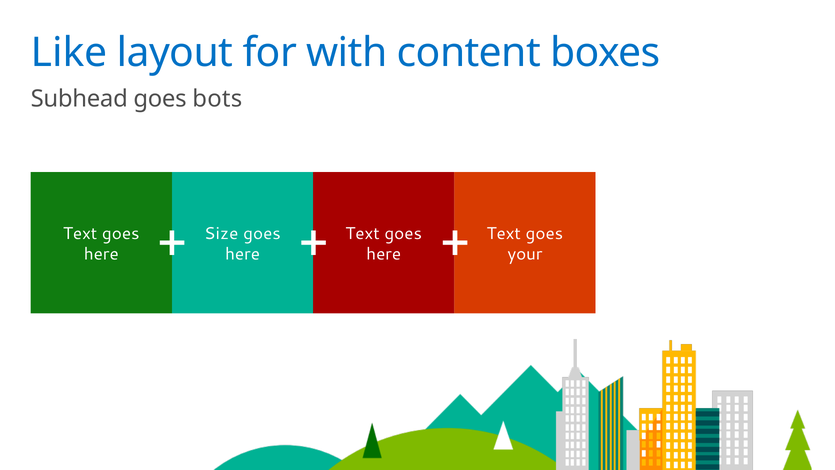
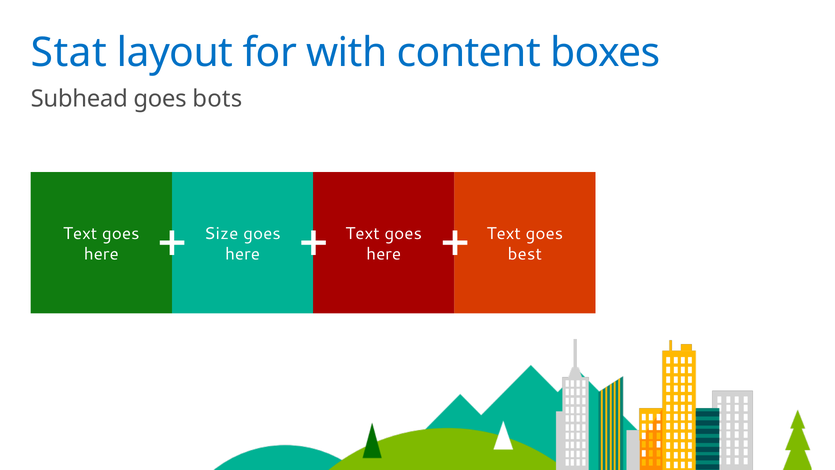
Like: Like -> Stat
your: your -> best
